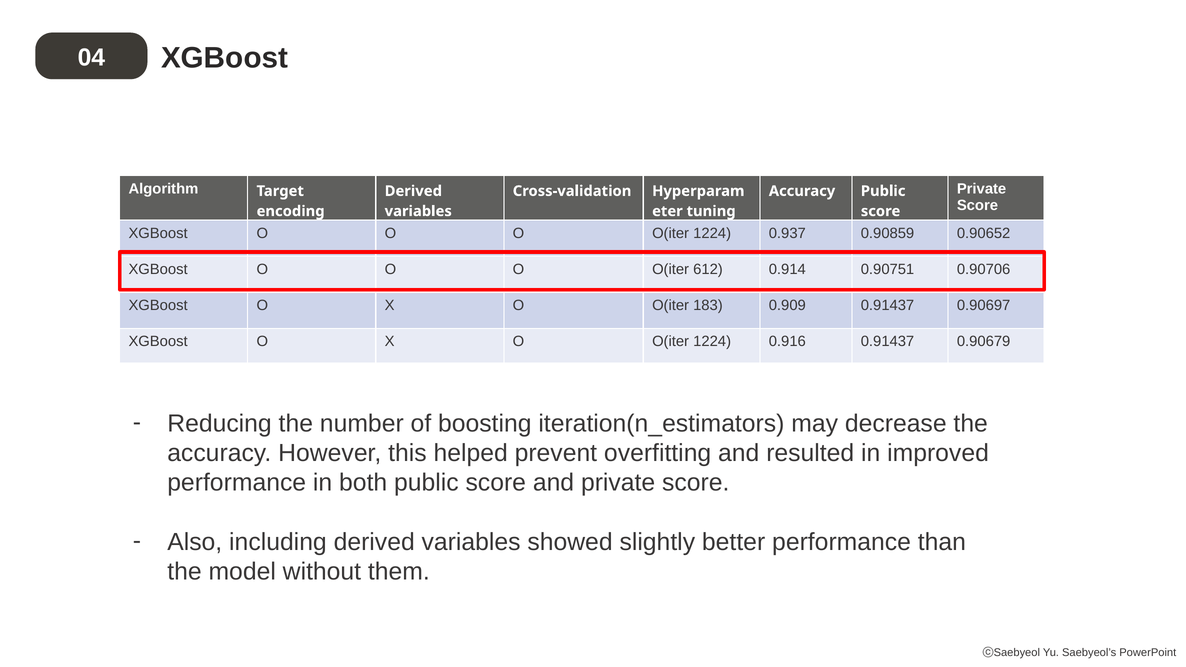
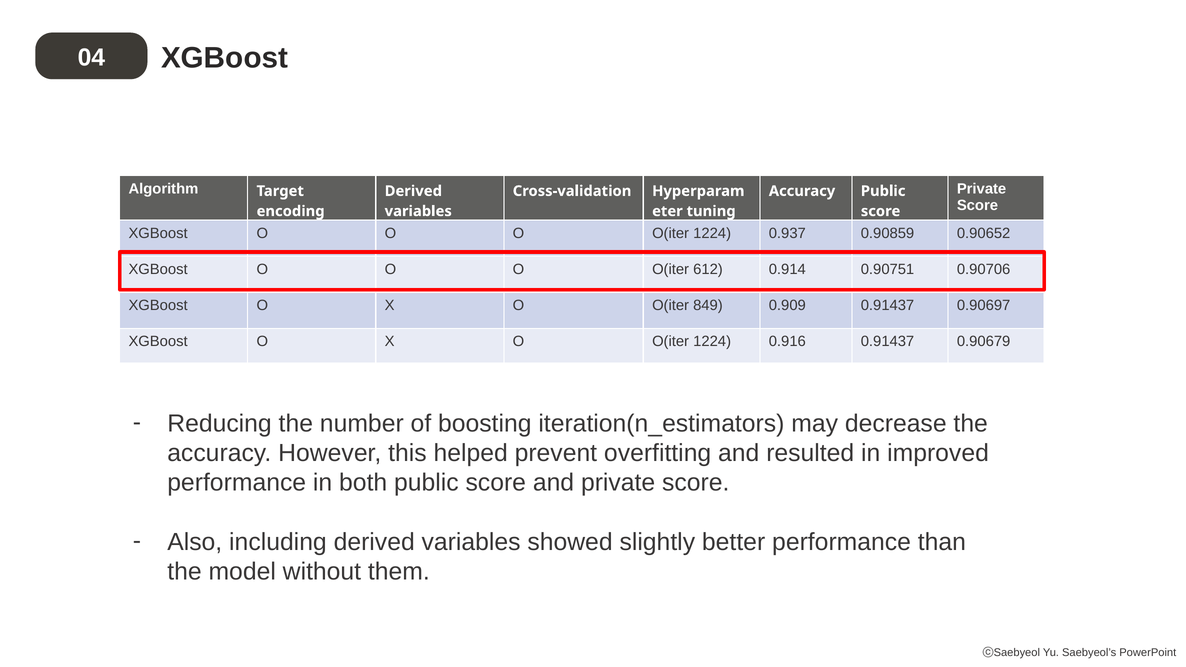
183: 183 -> 849
